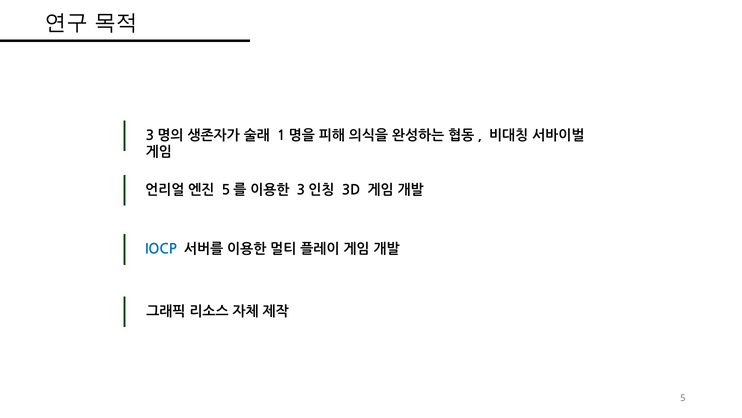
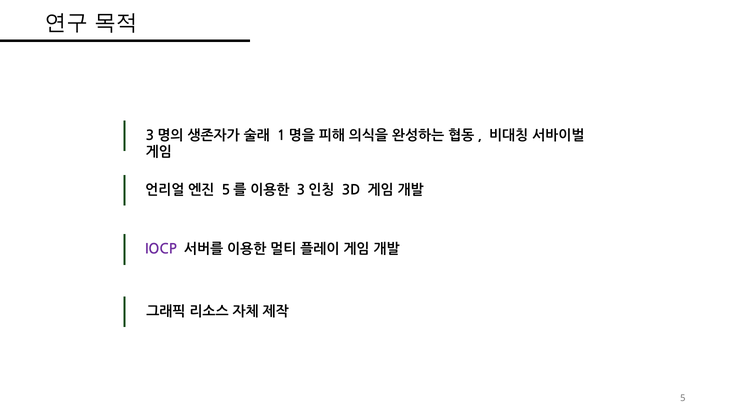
IOCP colour: blue -> purple
